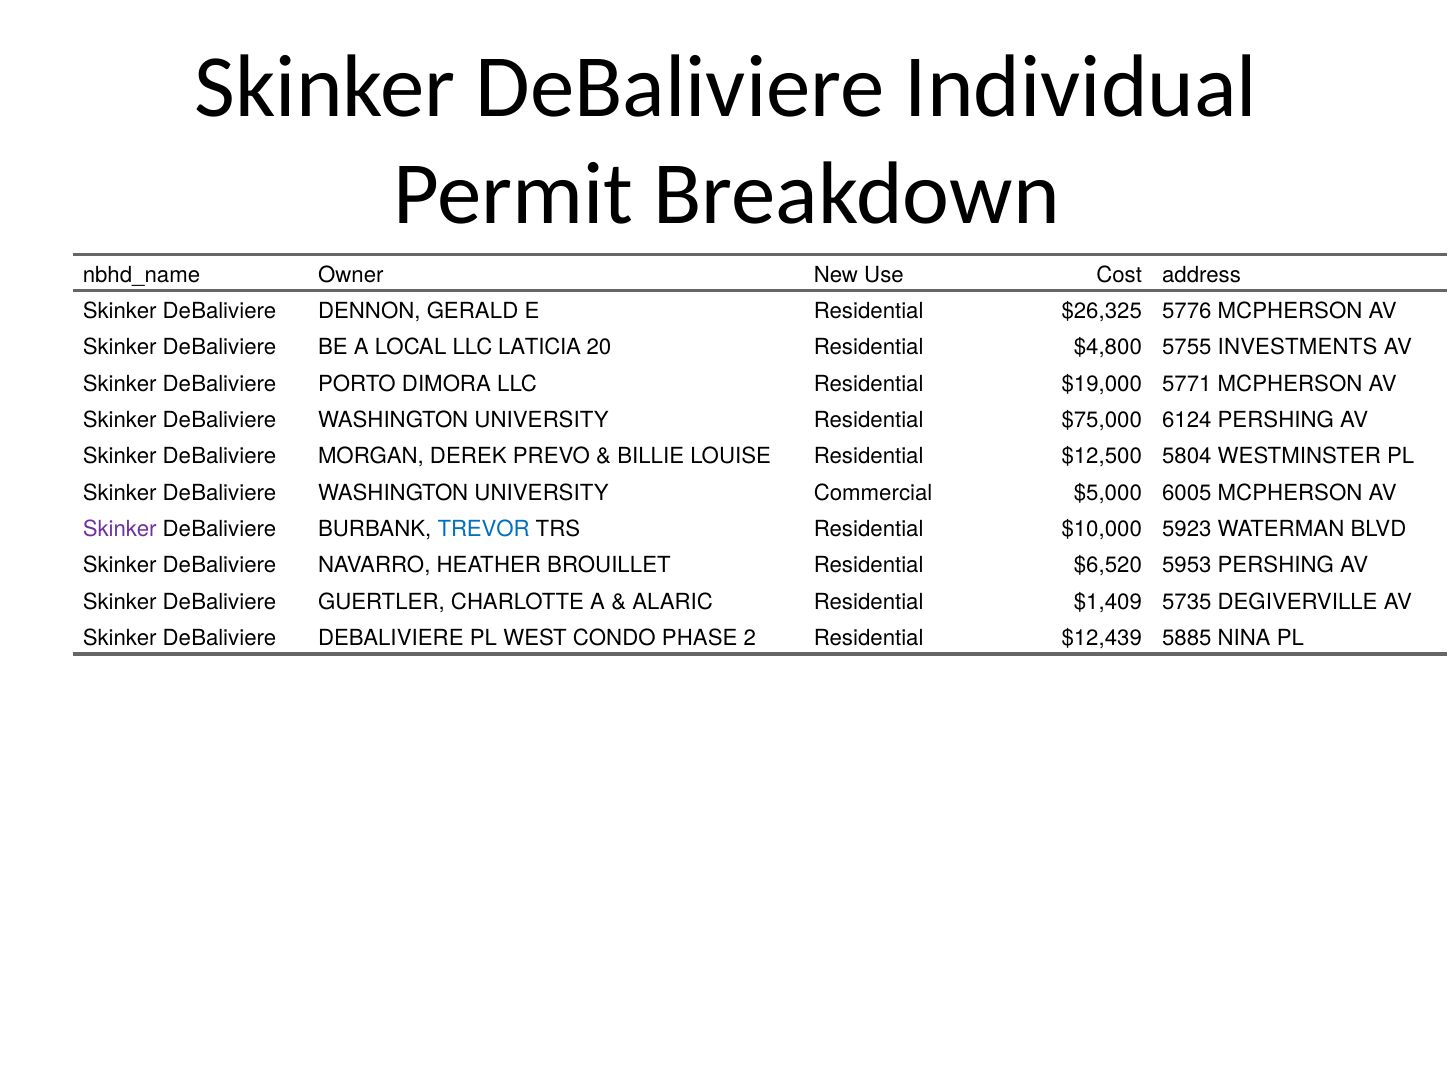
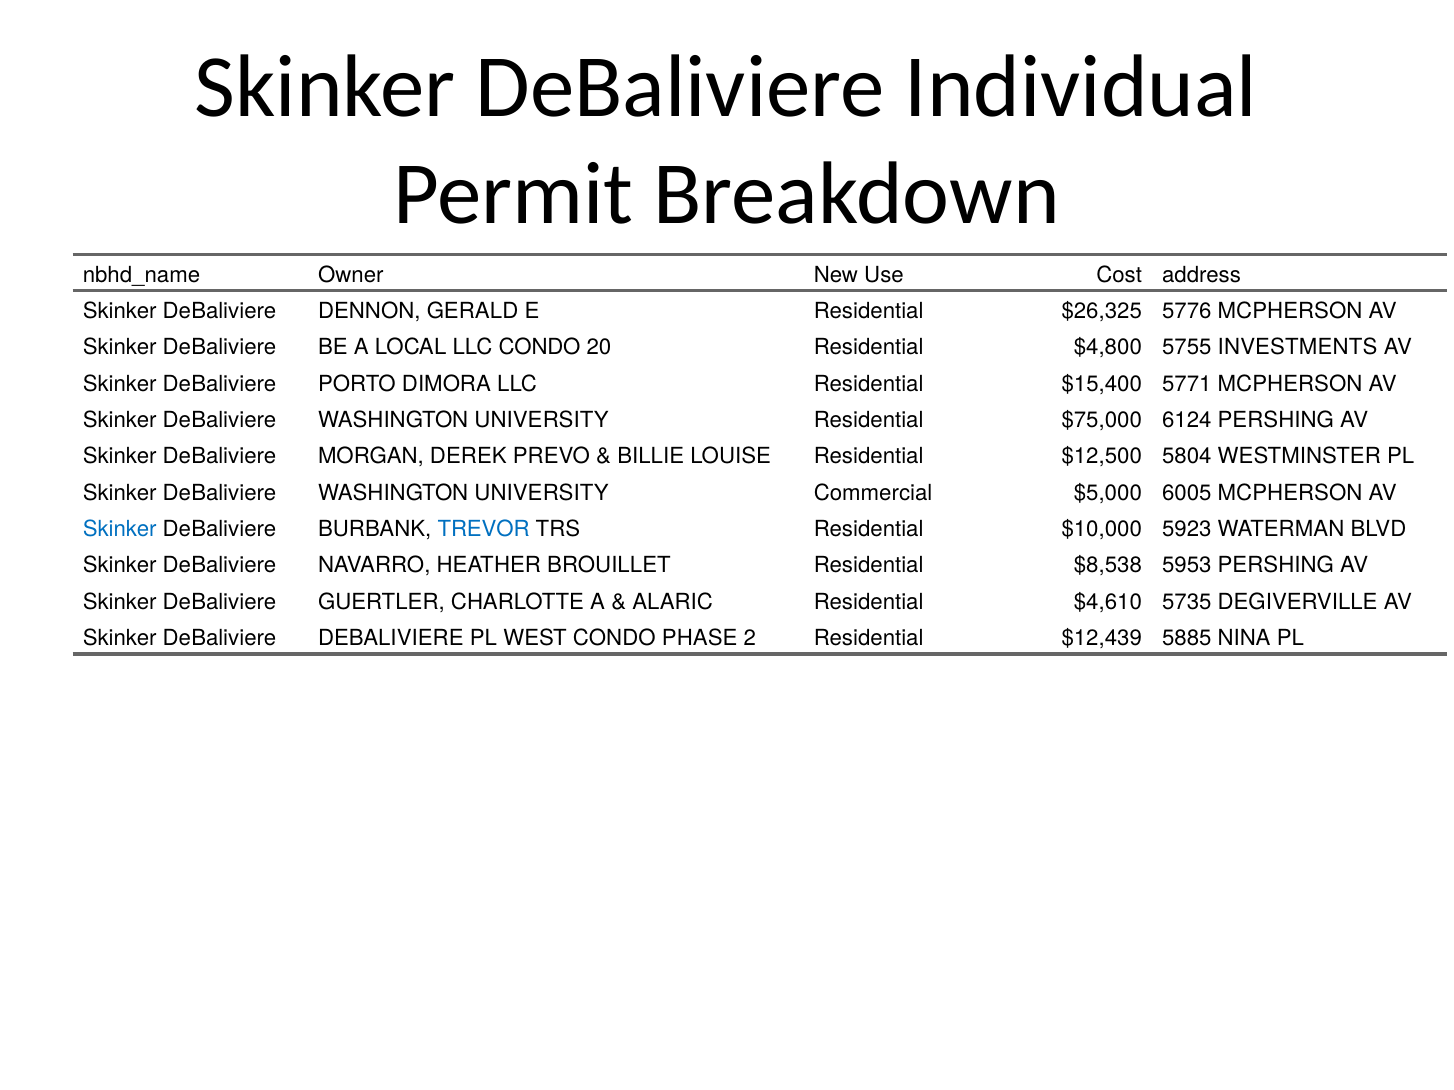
LLC LATICIA: LATICIA -> CONDO
$19,000: $19,000 -> $15,400
Skinker at (120, 529) colour: purple -> blue
$6,520: $6,520 -> $8,538
$1,409: $1,409 -> $4,610
